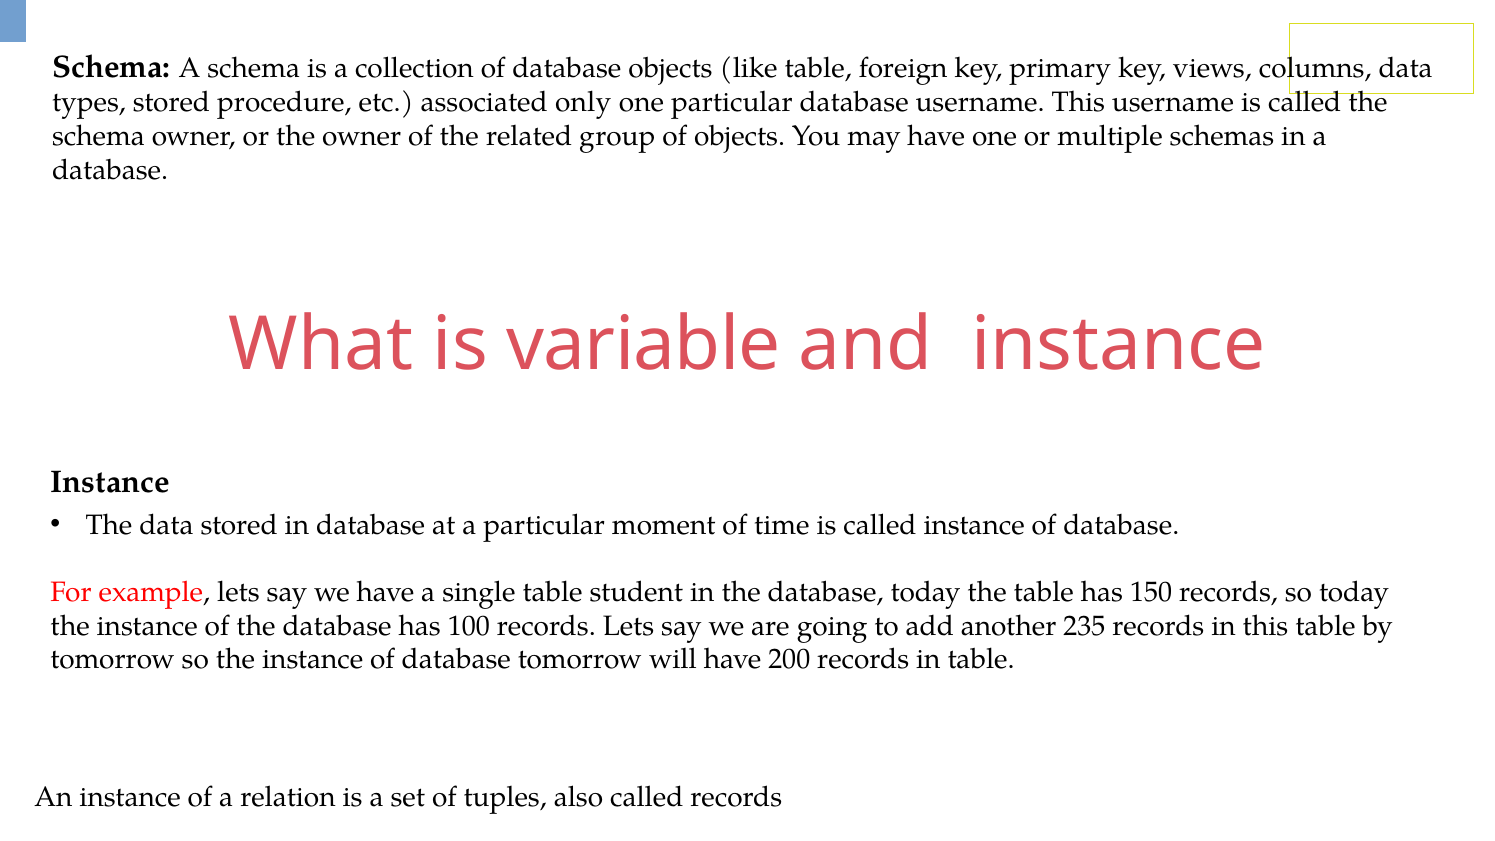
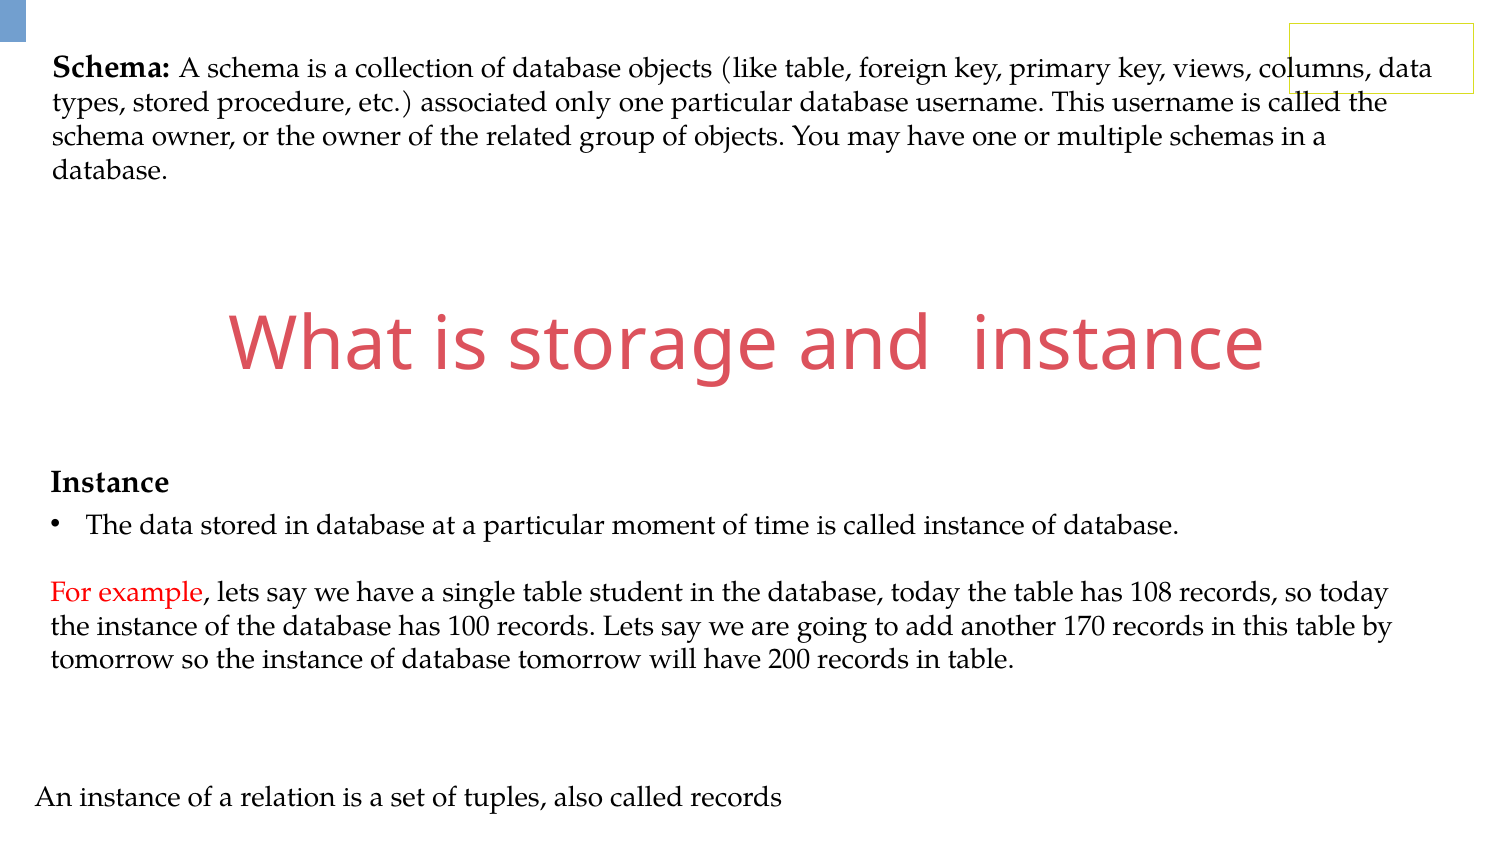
variable: variable -> storage
150: 150 -> 108
235: 235 -> 170
